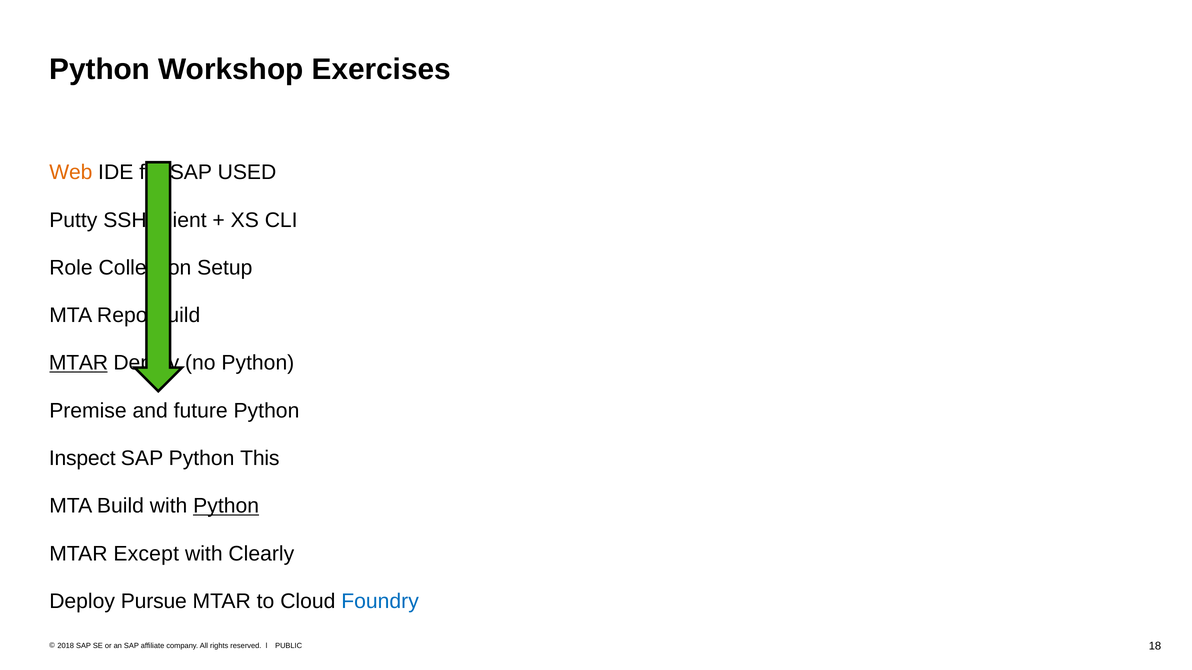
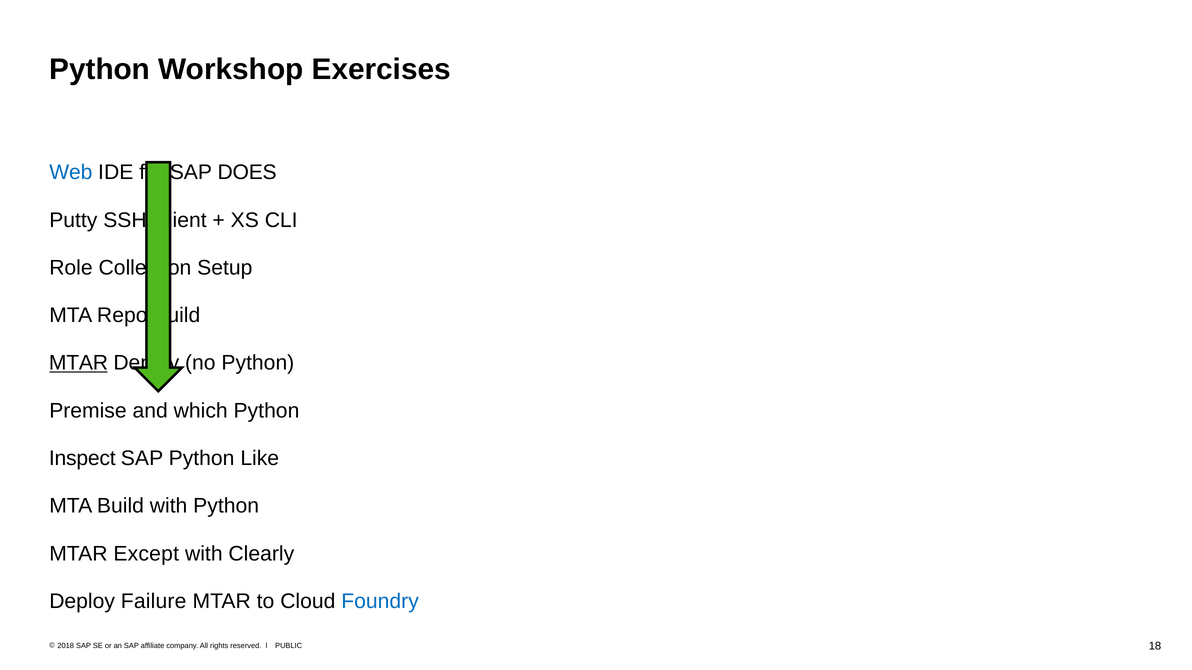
Web colour: orange -> blue
USED: USED -> DOES
future: future -> which
This: This -> Like
Python at (226, 506) underline: present -> none
Pursue: Pursue -> Failure
